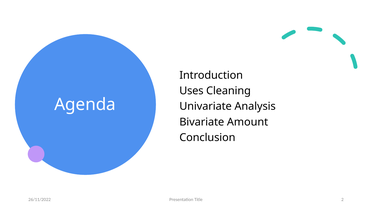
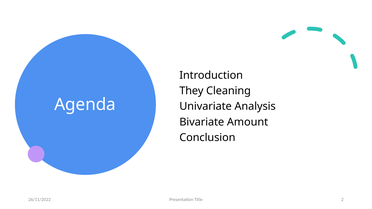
Uses: Uses -> They
